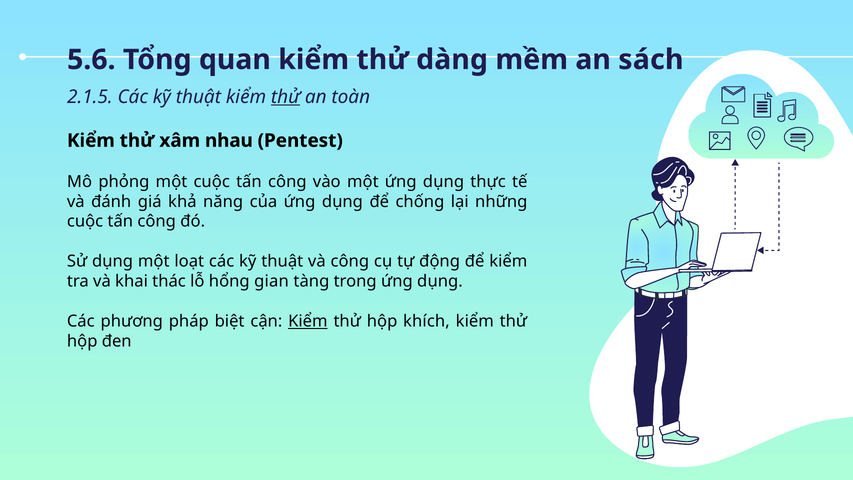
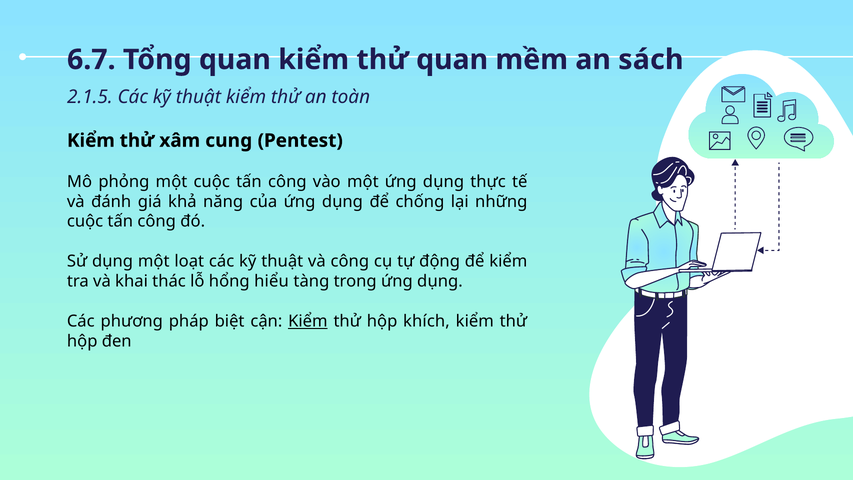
5.6: 5.6 -> 6.7
thử dàng: dàng -> quan
thử at (285, 97) underline: present -> none
nhau: nhau -> cung
gian: gian -> hiểu
